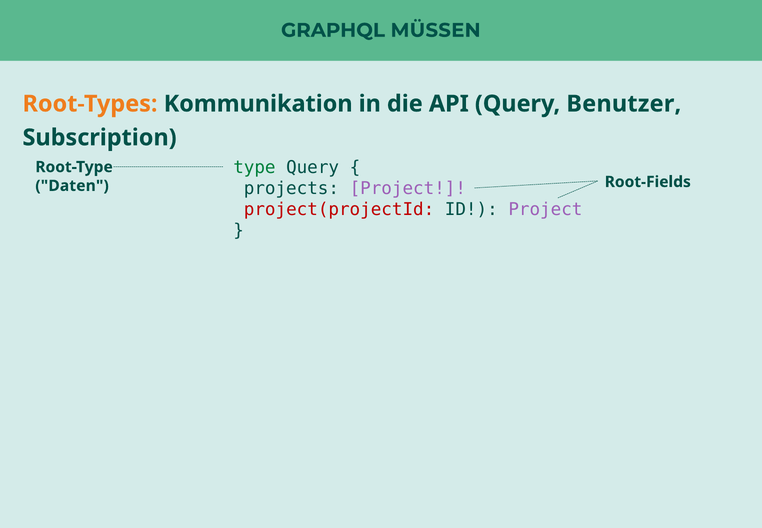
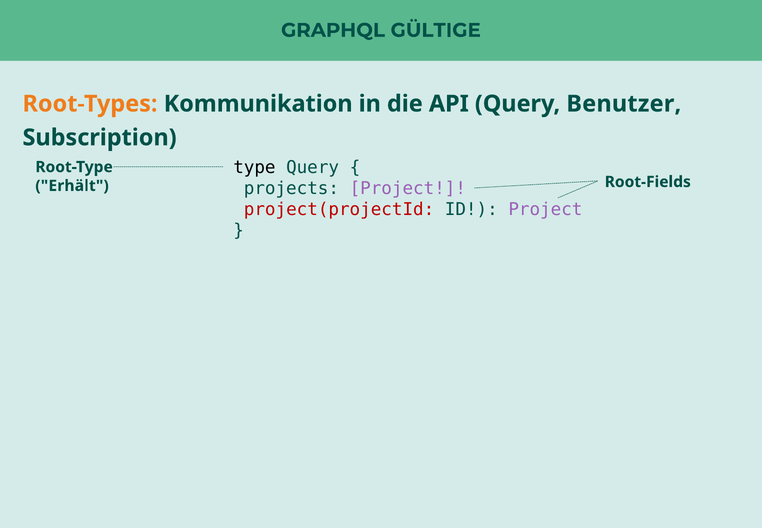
MÜSSEN: MÜSSEN -> GÜLTIGE
type colour: green -> black
Daten: Daten -> Erhält
